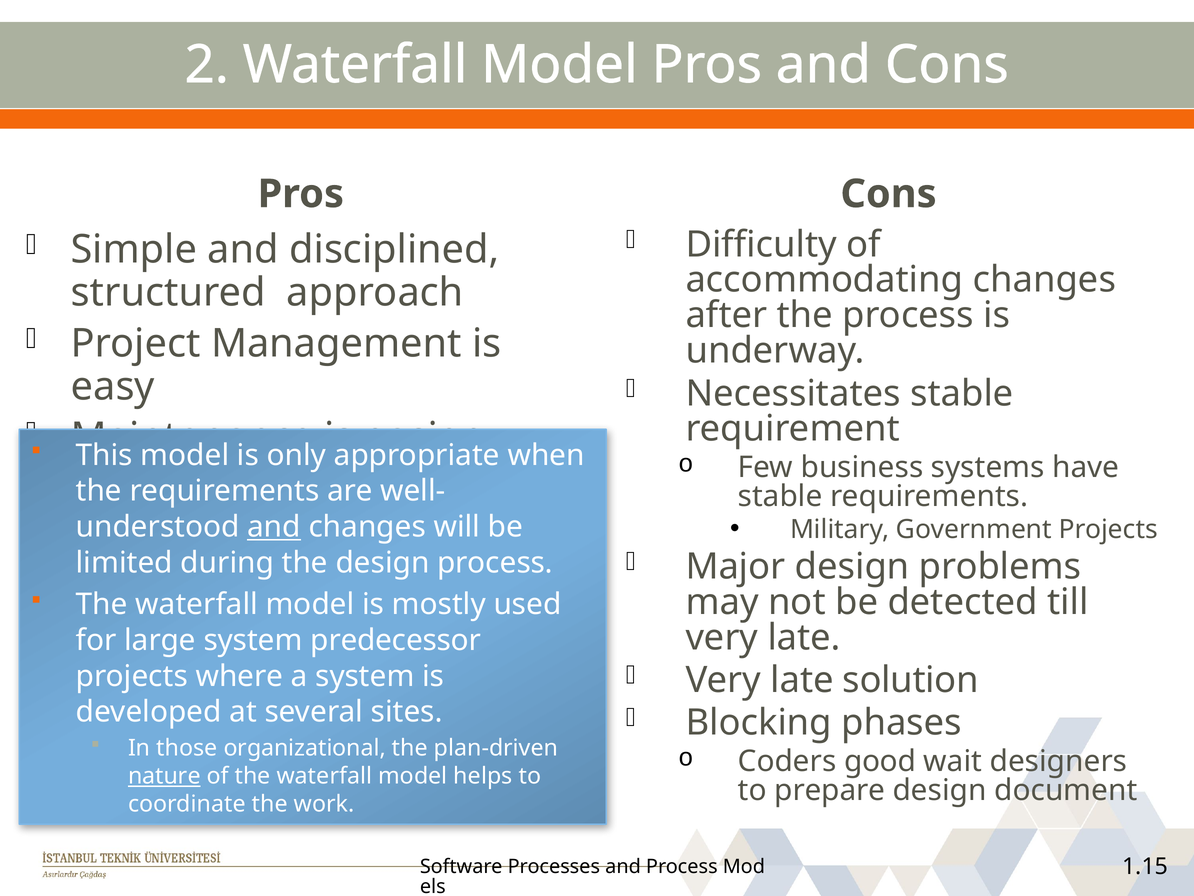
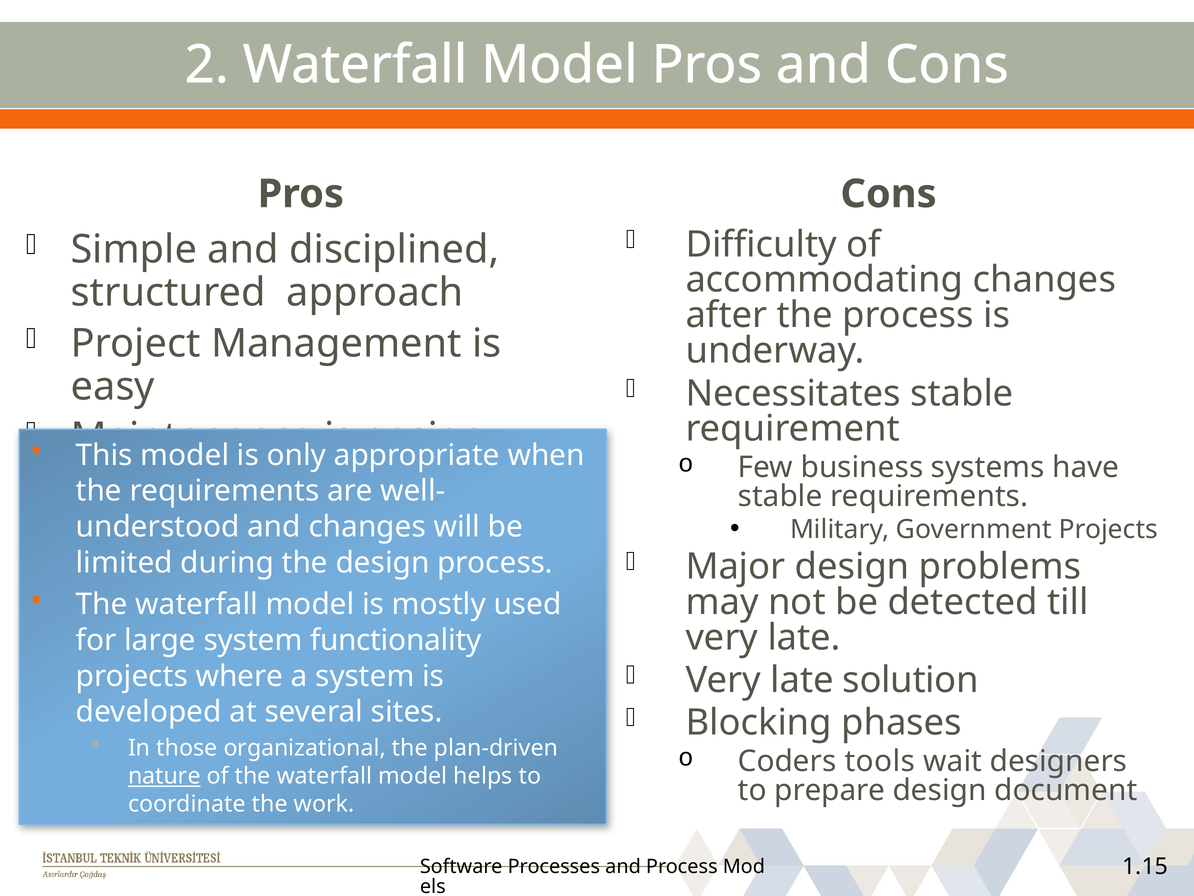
and at (274, 527) underline: present -> none
predecessor: predecessor -> functionality
good: good -> tools
